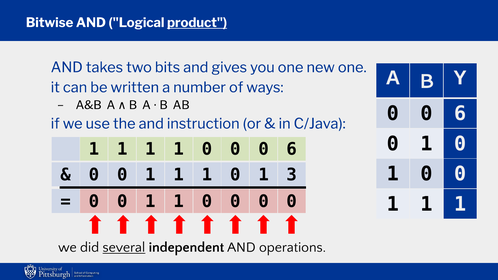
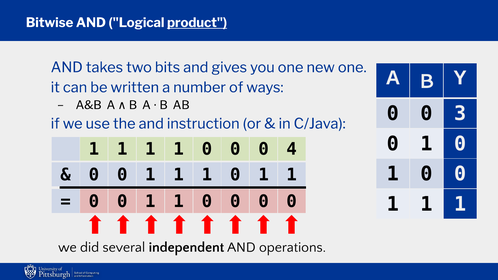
6 at (460, 114): 6 -> 3
0 0 0 6: 6 -> 4
1 0 1 3: 3 -> 1
several underline: present -> none
